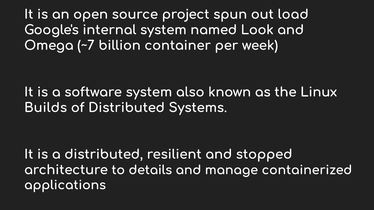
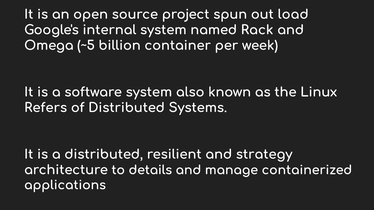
Look: Look -> Rack
~7: ~7 -> ~5
Builds: Builds -> Refers
stopped: stopped -> strategy
